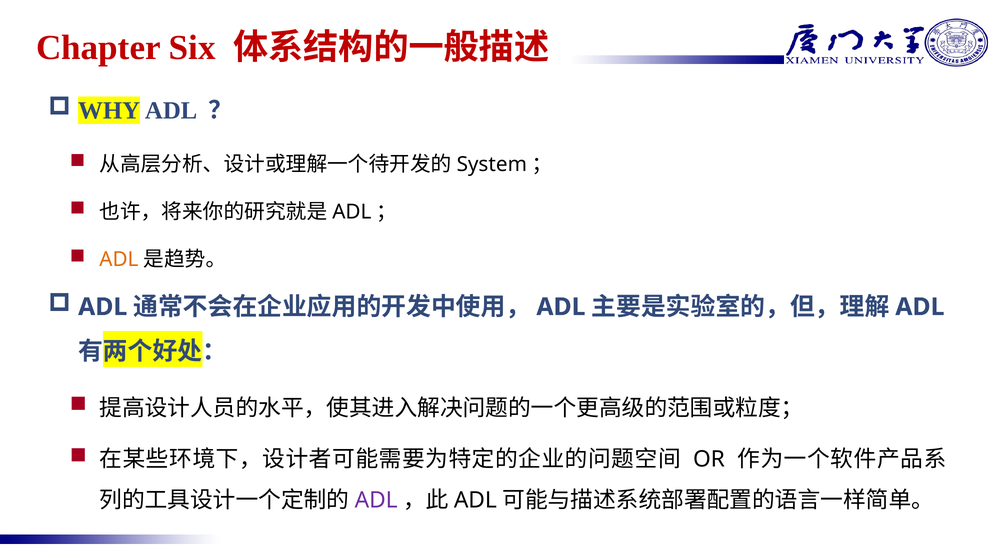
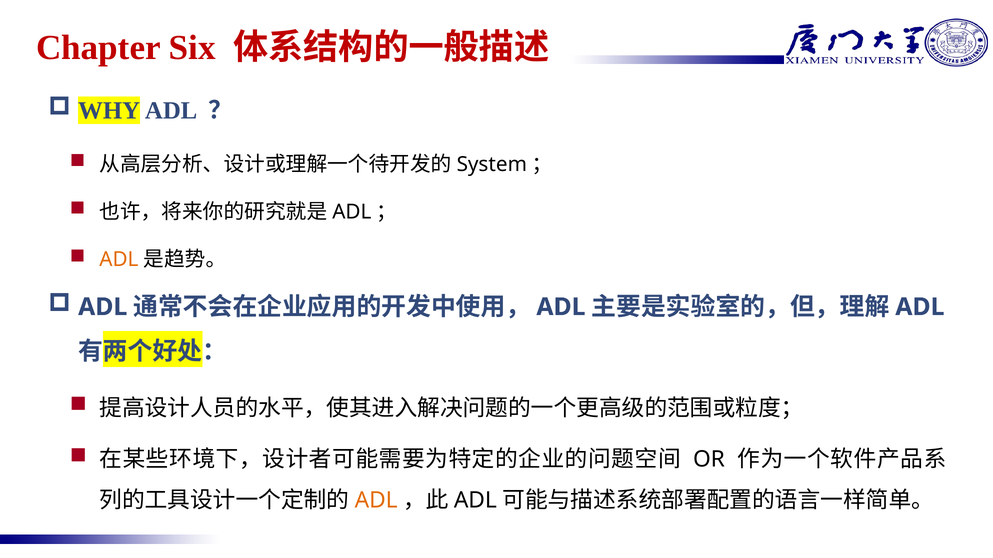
ADL at (376, 501) colour: purple -> orange
